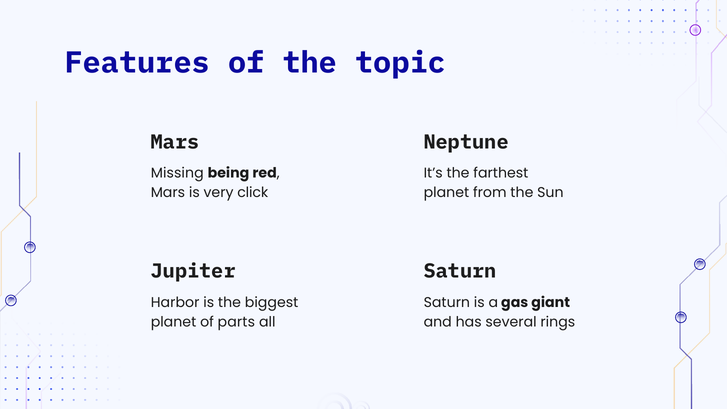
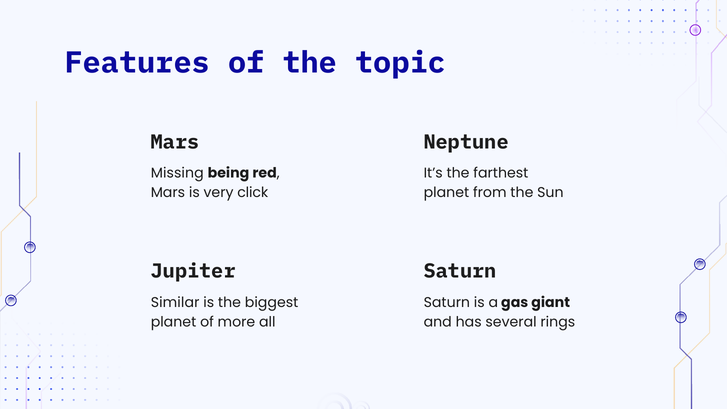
Harbor: Harbor -> Similar
parts: parts -> more
